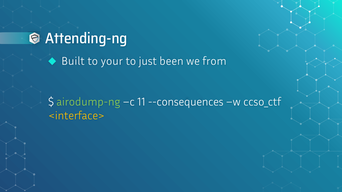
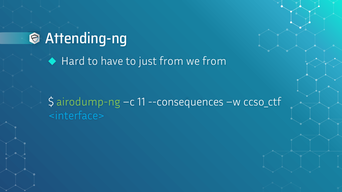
Built: Built -> Hard
your: your -> have
just been: been -> from
<interface> colour: yellow -> light blue
